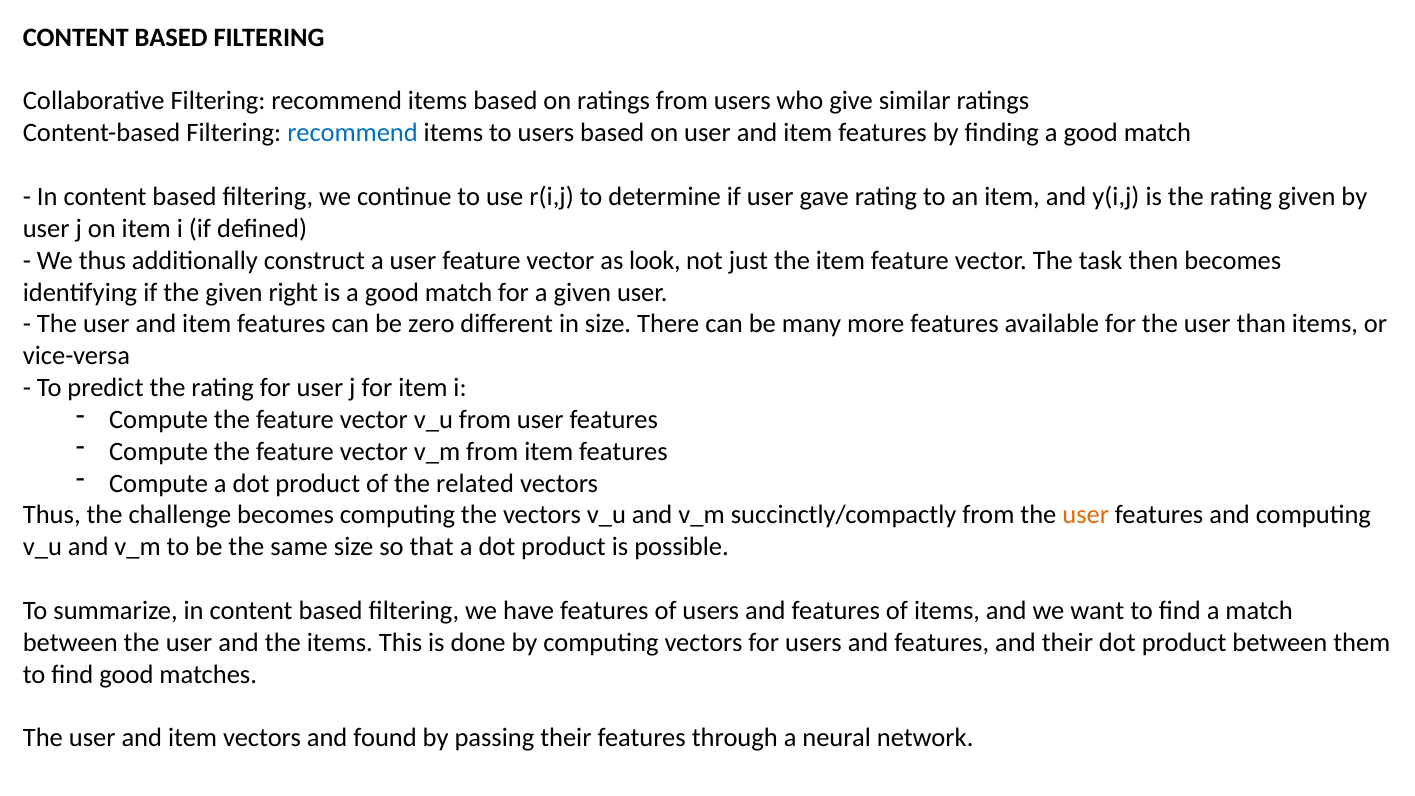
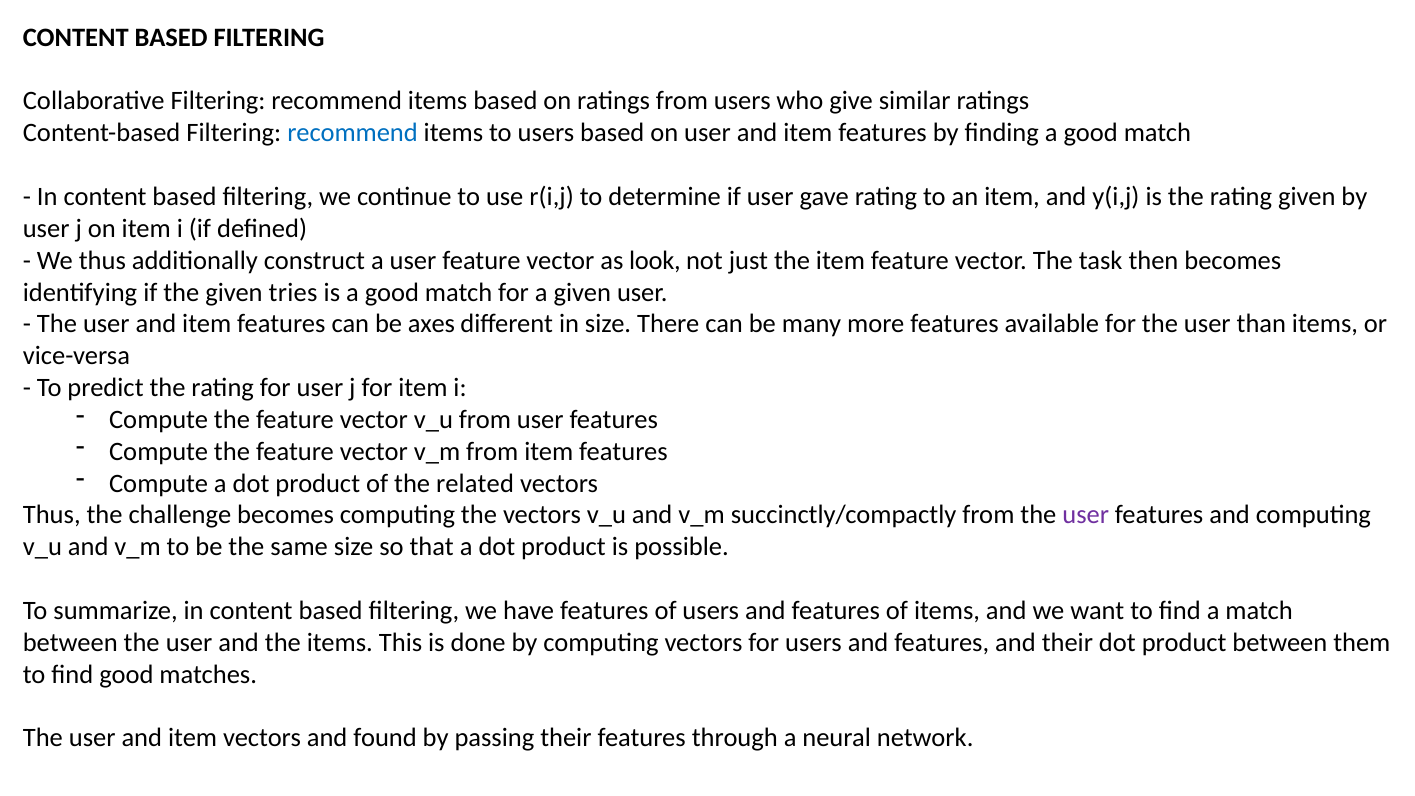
right: right -> tries
zero: zero -> axes
user at (1086, 515) colour: orange -> purple
